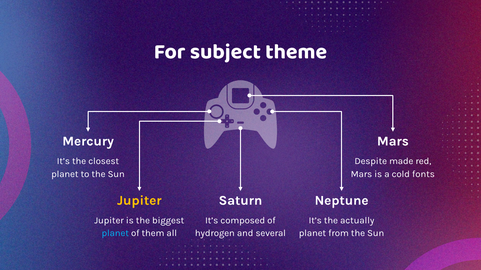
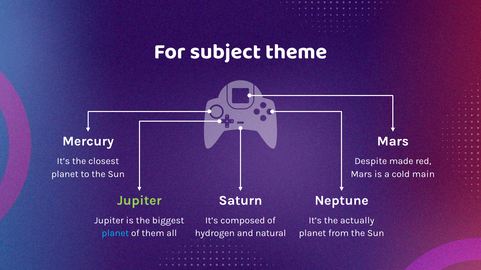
fonts: fonts -> main
Jupiter at (139, 201) colour: yellow -> light green
several: several -> natural
